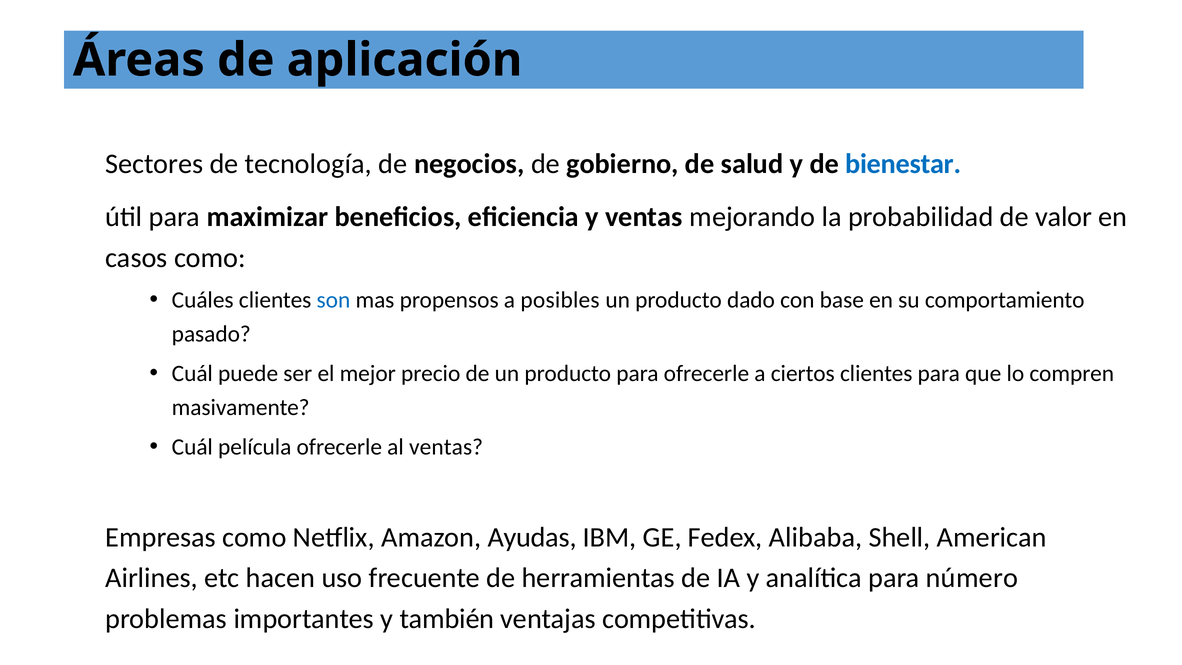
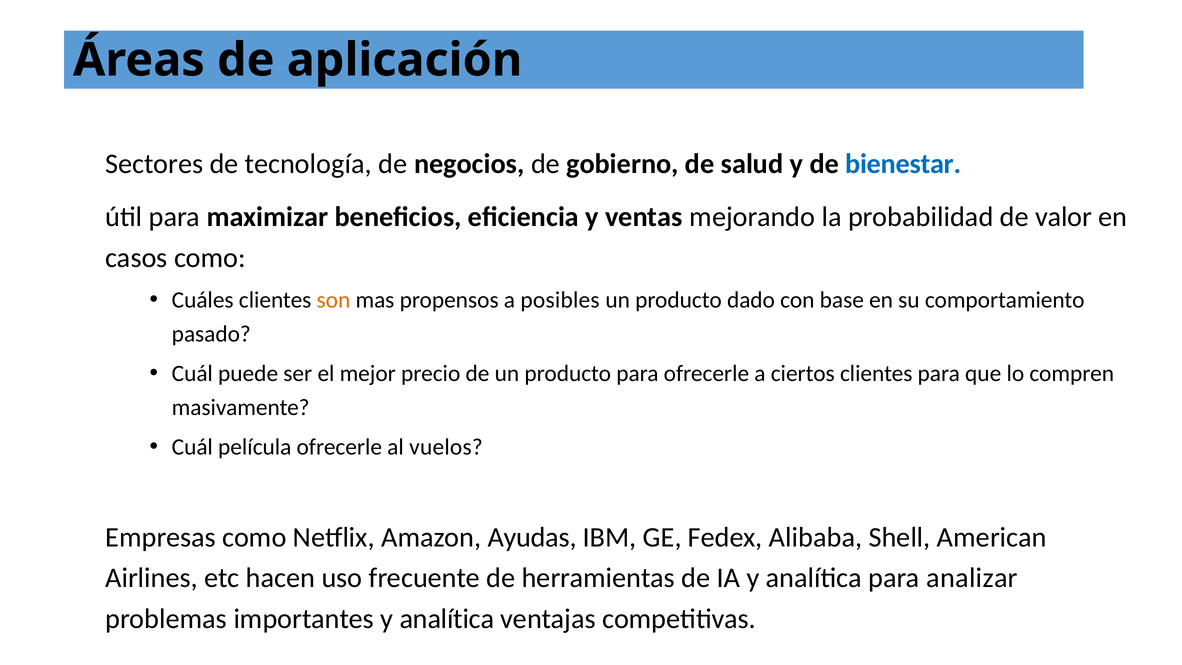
son colour: blue -> orange
al ventas: ventas -> vuelos
número: número -> analizar
importantes y también: también -> analítica
